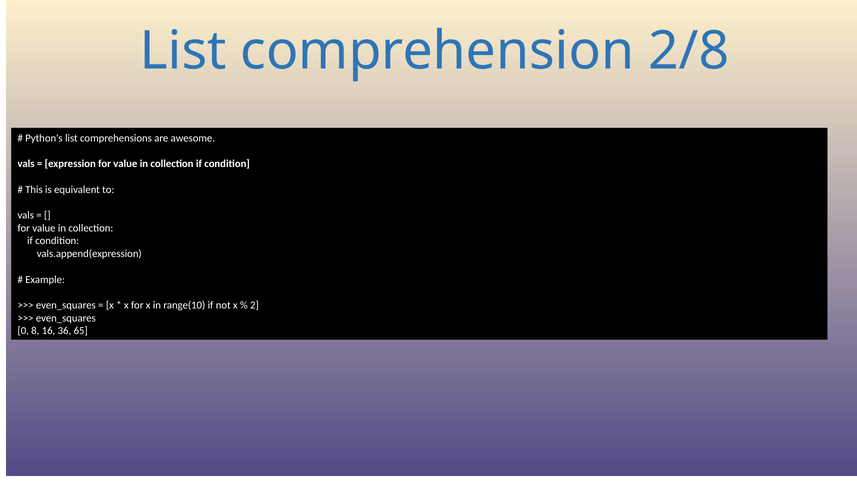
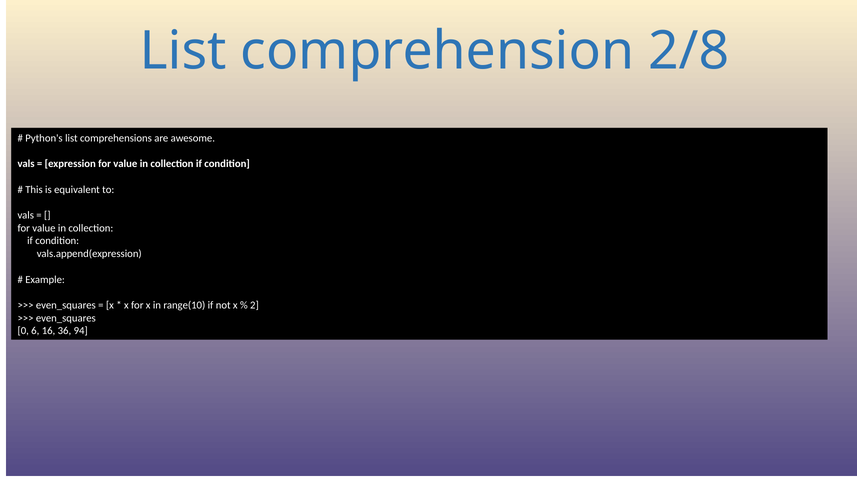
8: 8 -> 6
65: 65 -> 94
